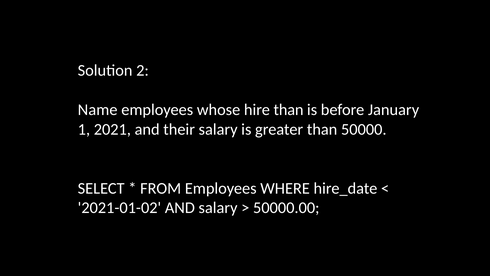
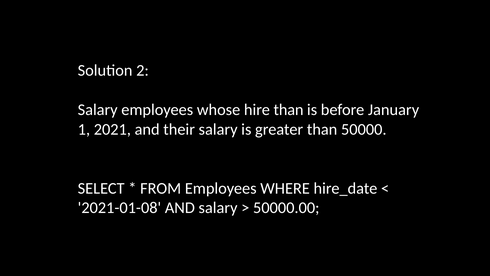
Name at (98, 110): Name -> Salary
2021-01-02: 2021-01-02 -> 2021-01-08
